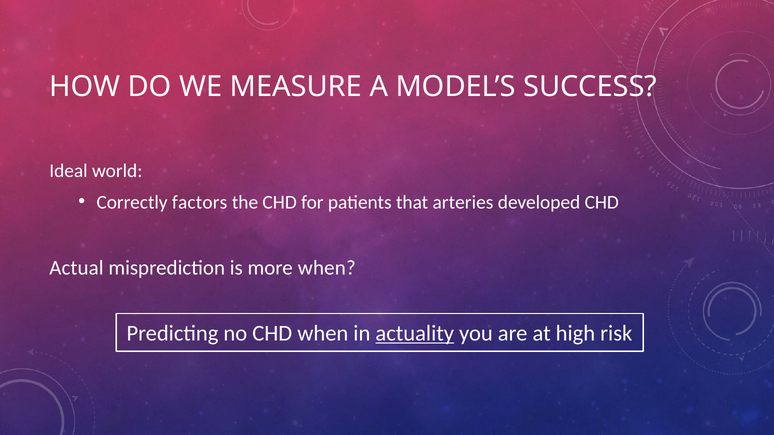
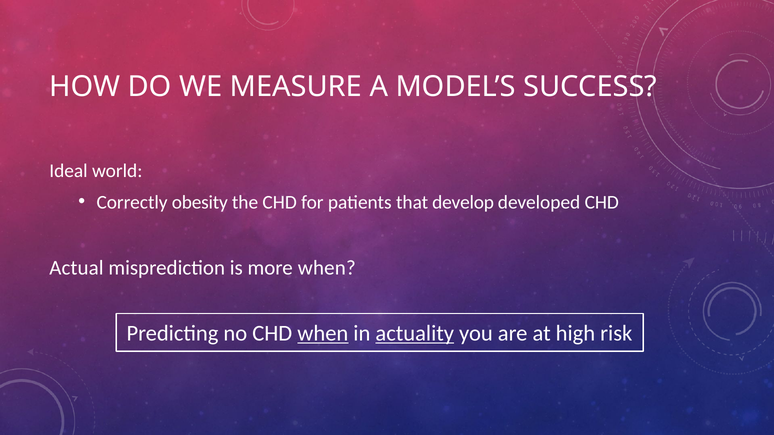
factors: factors -> obesity
arteries: arteries -> develop
when at (323, 334) underline: none -> present
